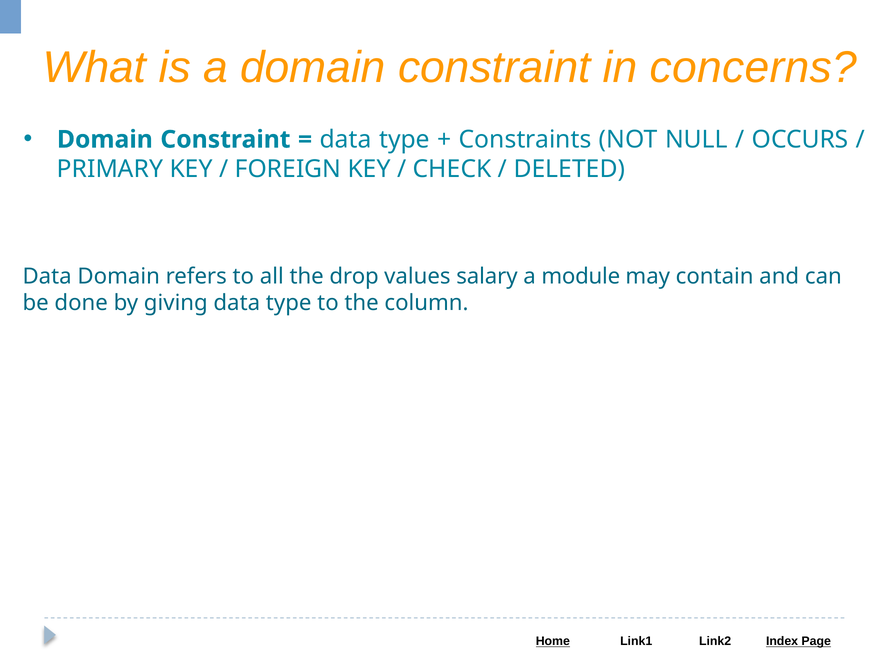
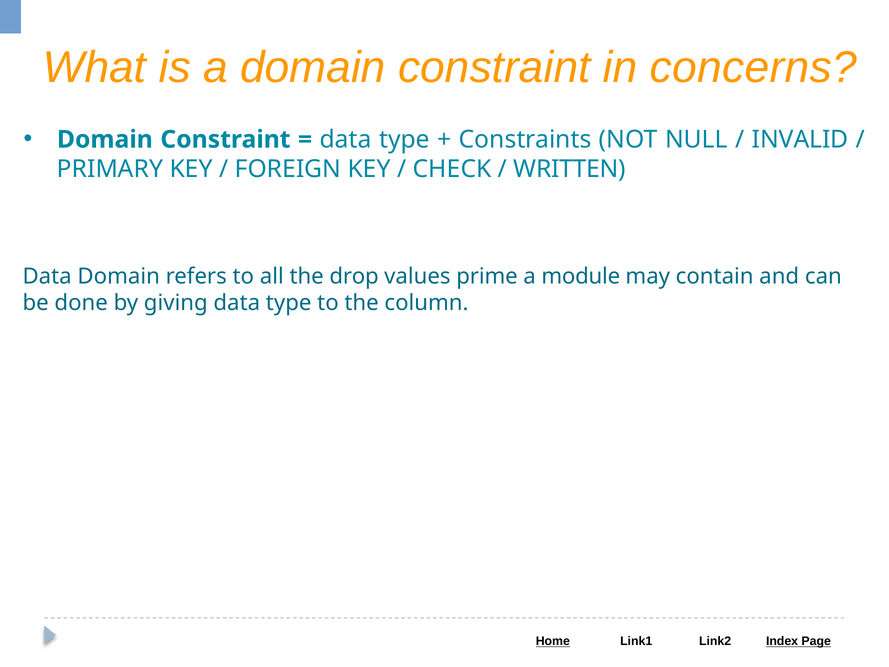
OCCURS: OCCURS -> INVALID
DELETED: DELETED -> WRITTEN
salary: salary -> prime
